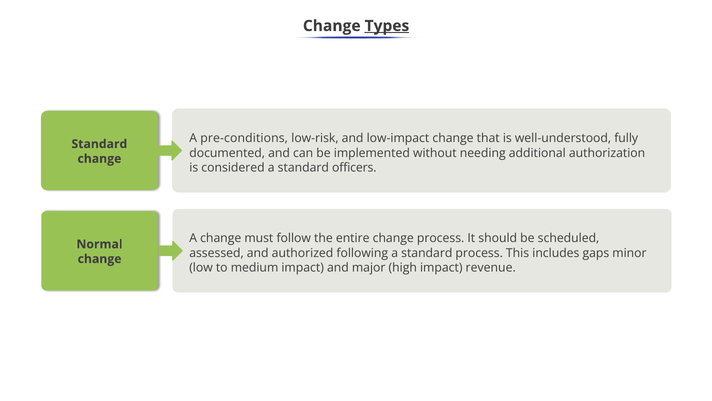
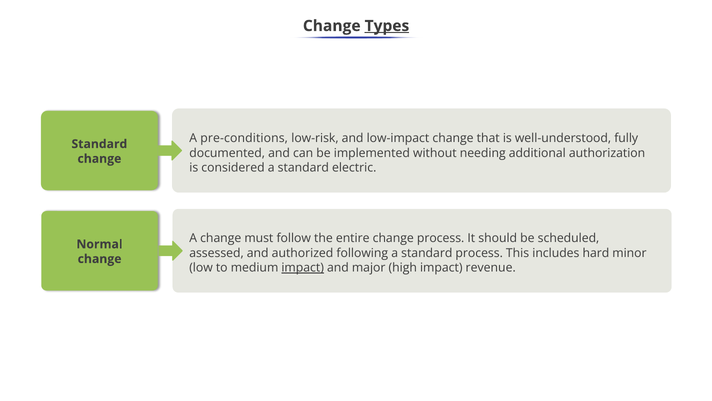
officers: officers -> electric
gaps: gaps -> hard
impact at (303, 267) underline: none -> present
